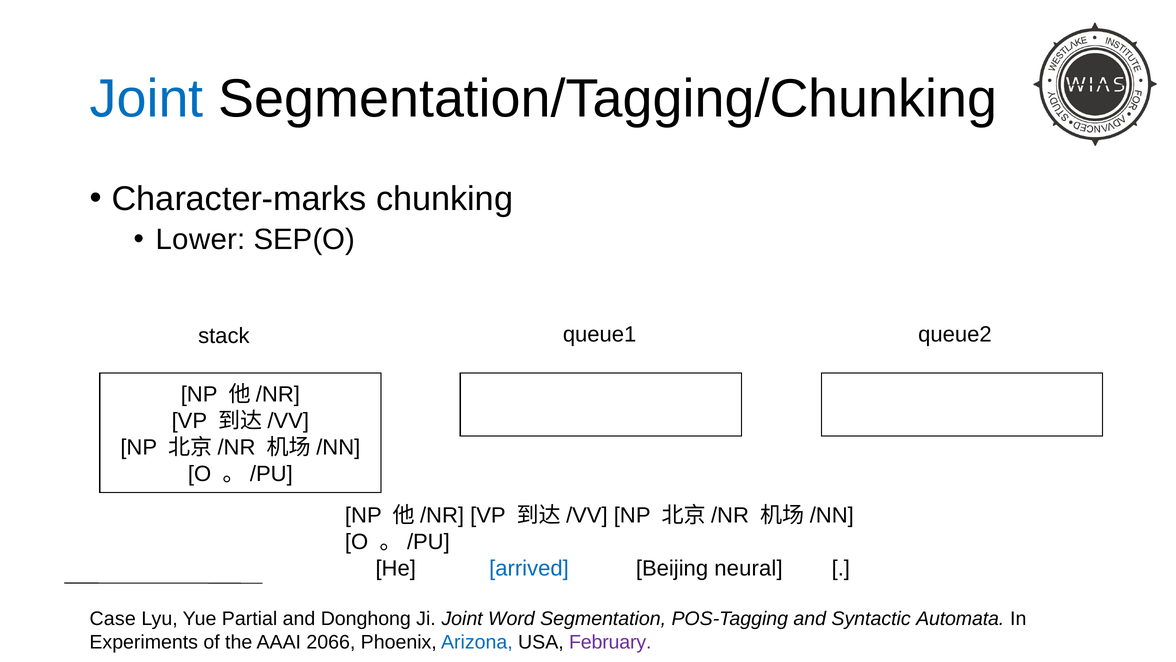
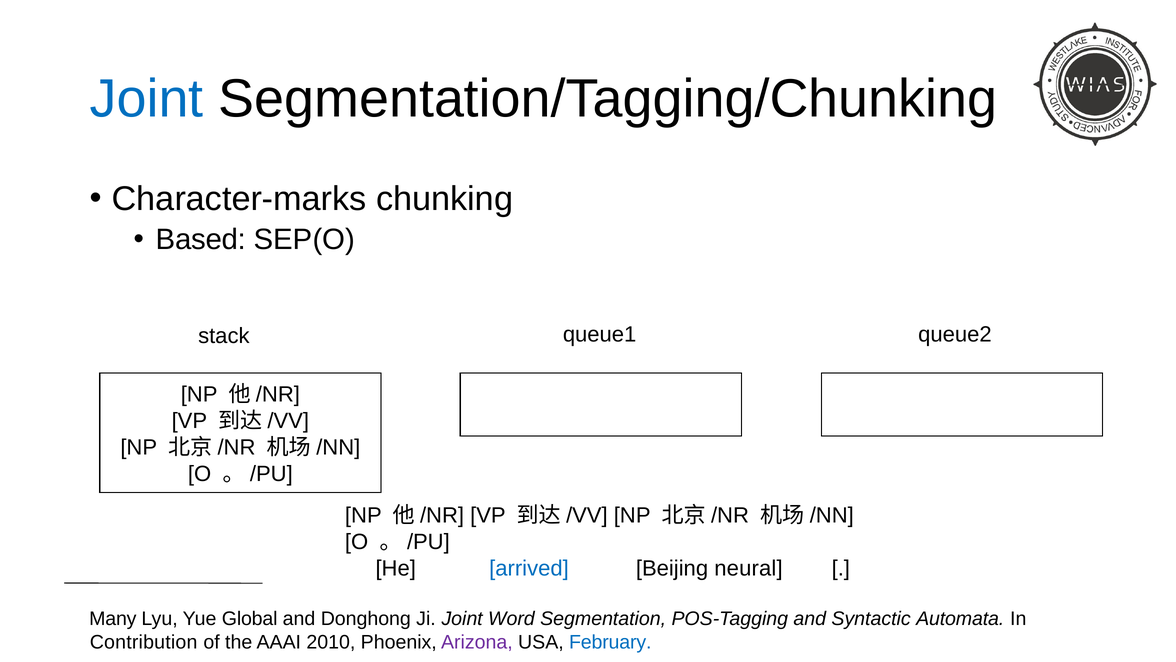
Lower: Lower -> Based
Case: Case -> Many
Partial: Partial -> Global
Experiments: Experiments -> Contribution
2066: 2066 -> 2010
Arizona colour: blue -> purple
February colour: purple -> blue
